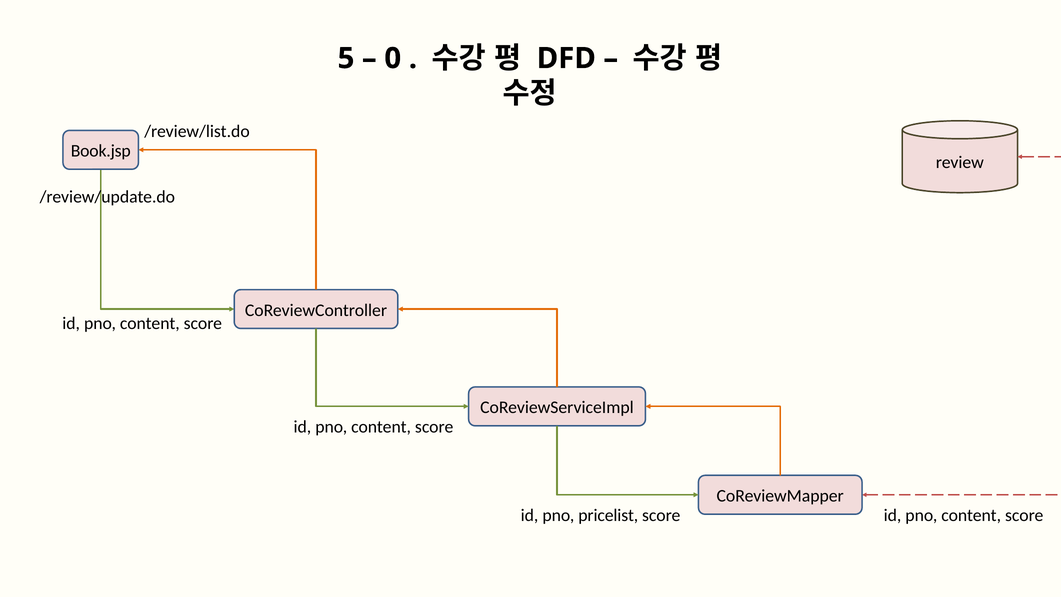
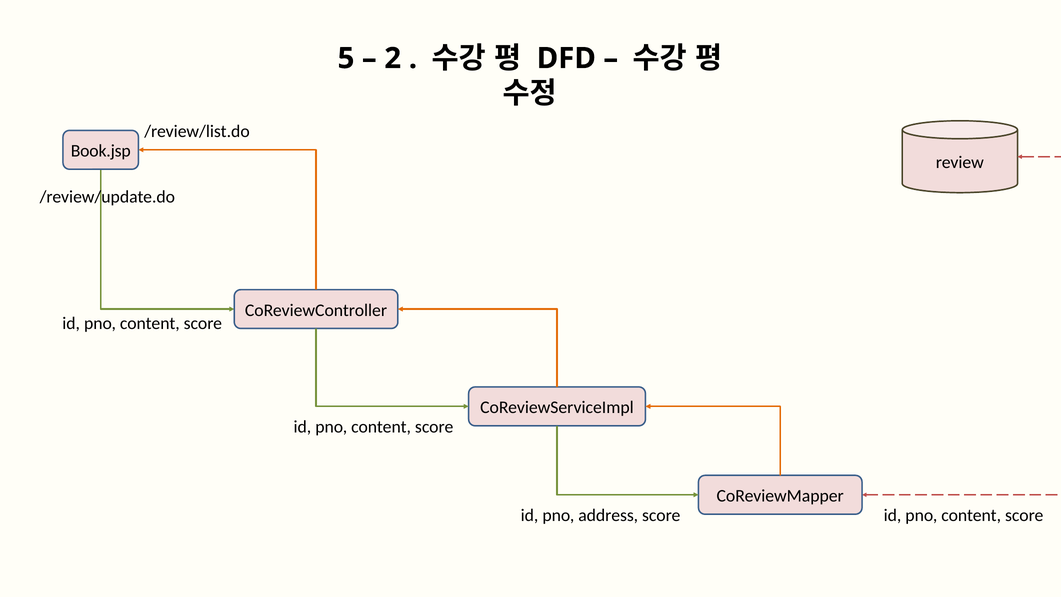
0: 0 -> 2
pricelist: pricelist -> address
